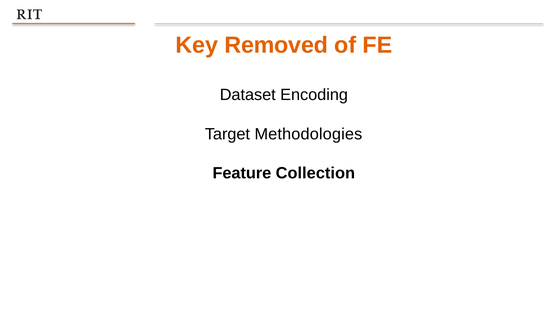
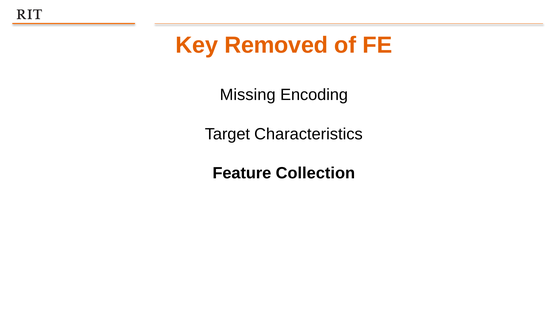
Dataset: Dataset -> Missing
Methodologies: Methodologies -> Characteristics
